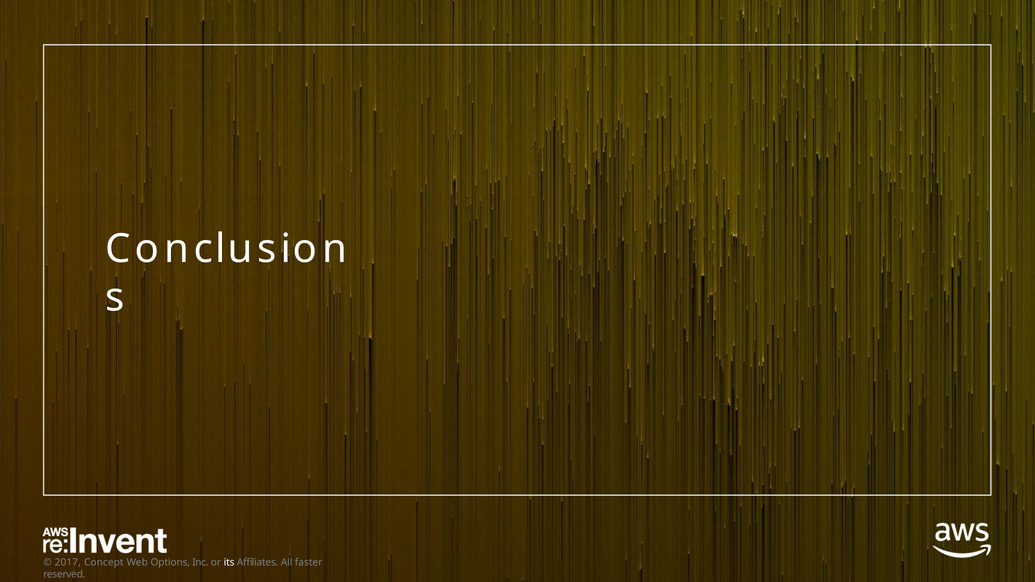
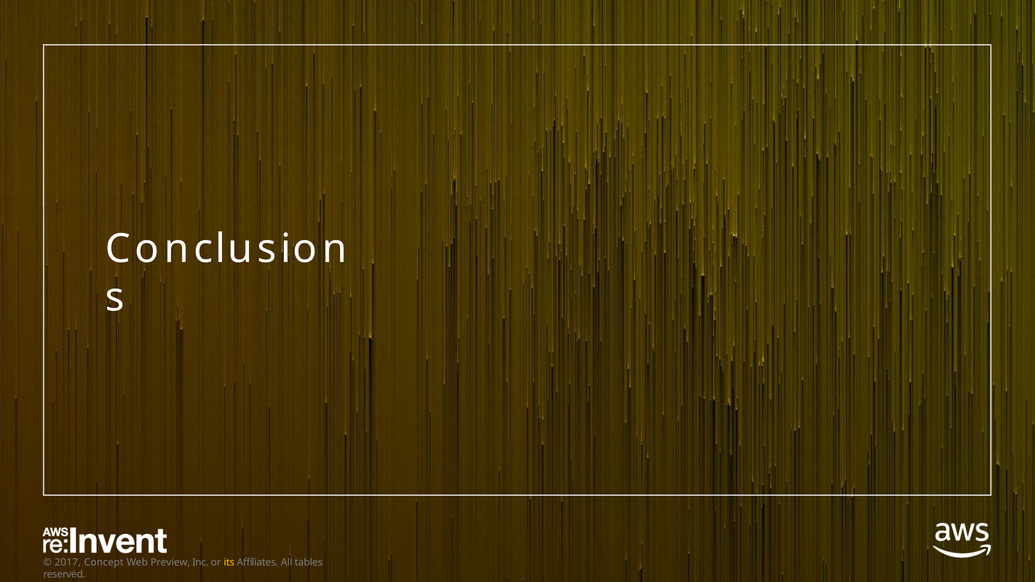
Options: Options -> Preview
its colour: white -> yellow
faster: faster -> tables
